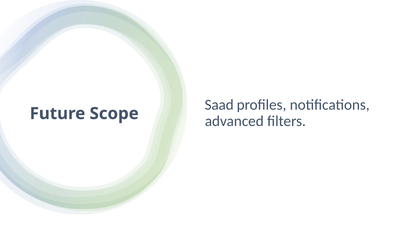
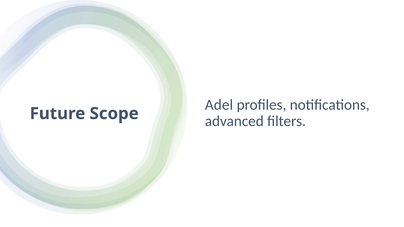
Saad: Saad -> Adel
